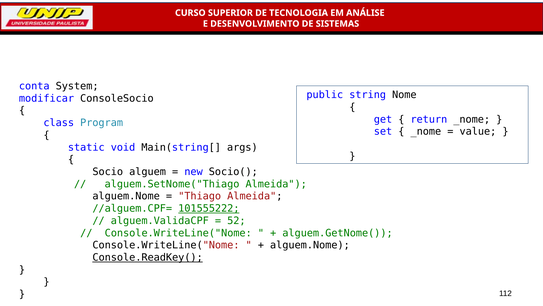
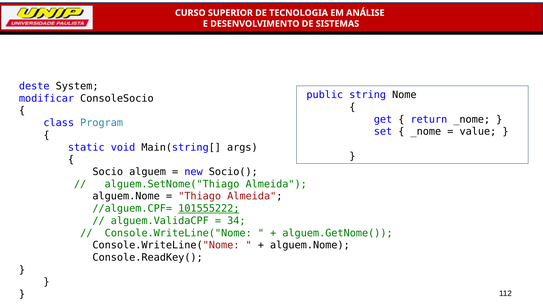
conta: conta -> deste
52: 52 -> 34
Console.ReadKey( underline: present -> none
